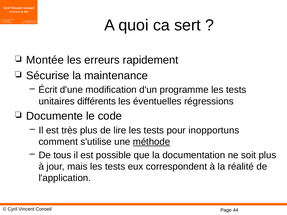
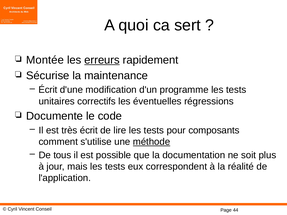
erreurs underline: none -> present
différents: différents -> correctifs
très plus: plus -> écrit
inopportuns: inopportuns -> composants
